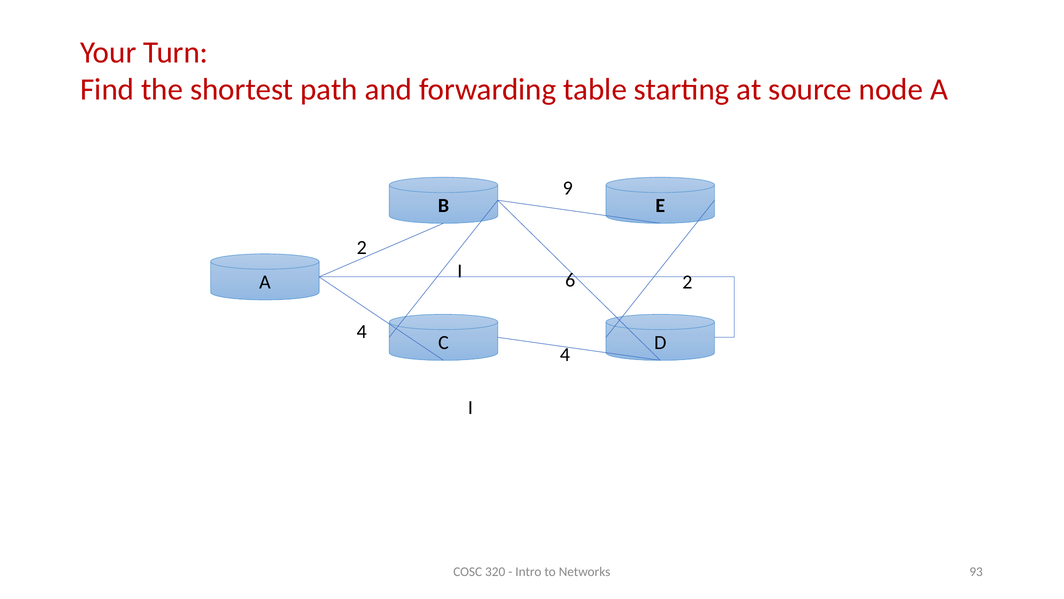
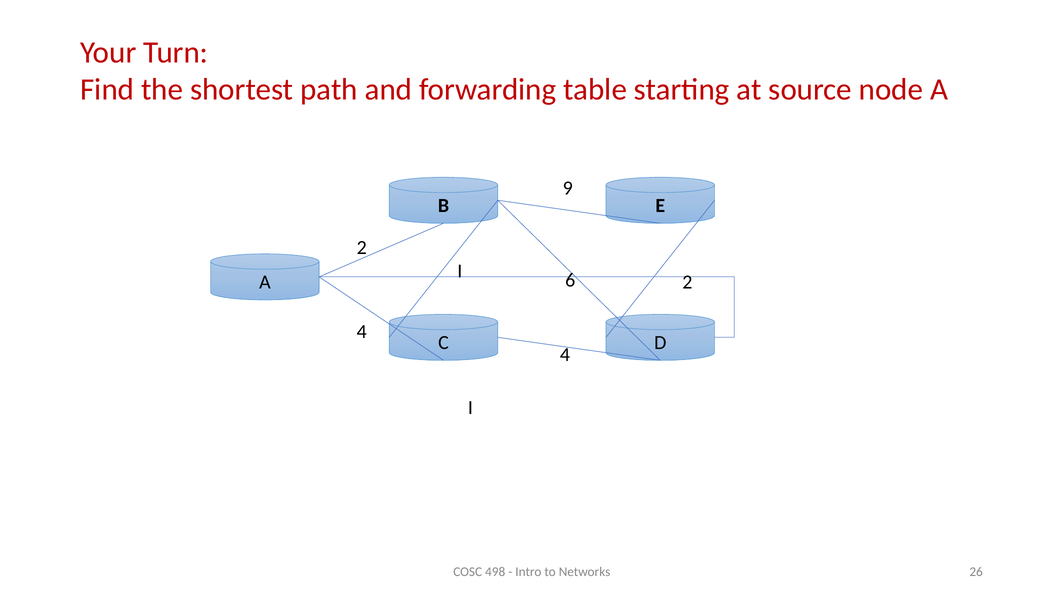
320: 320 -> 498
93: 93 -> 26
